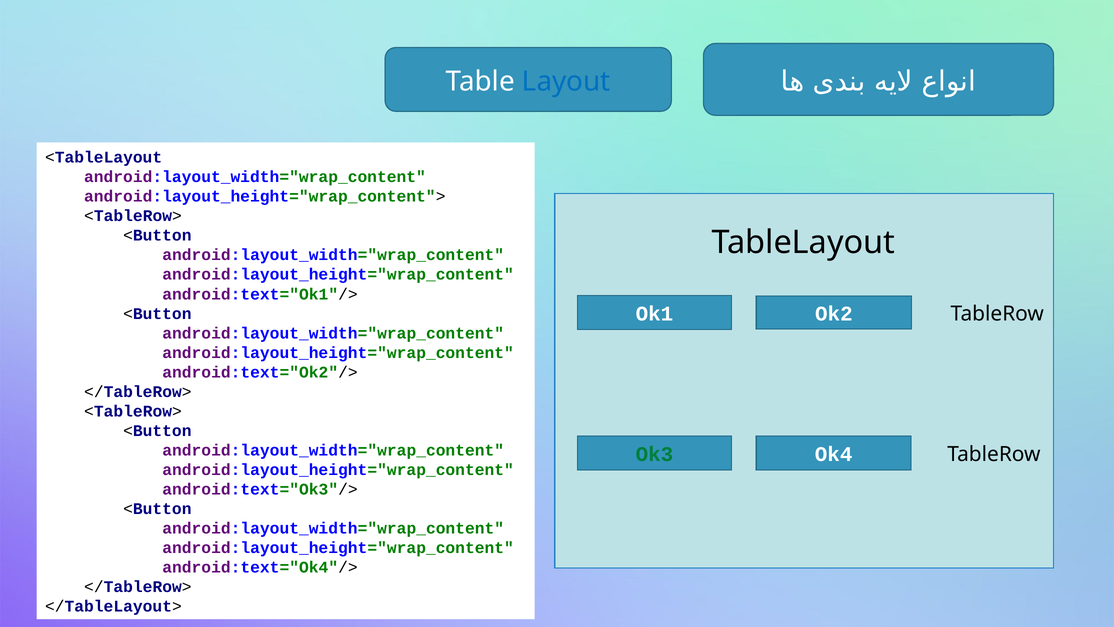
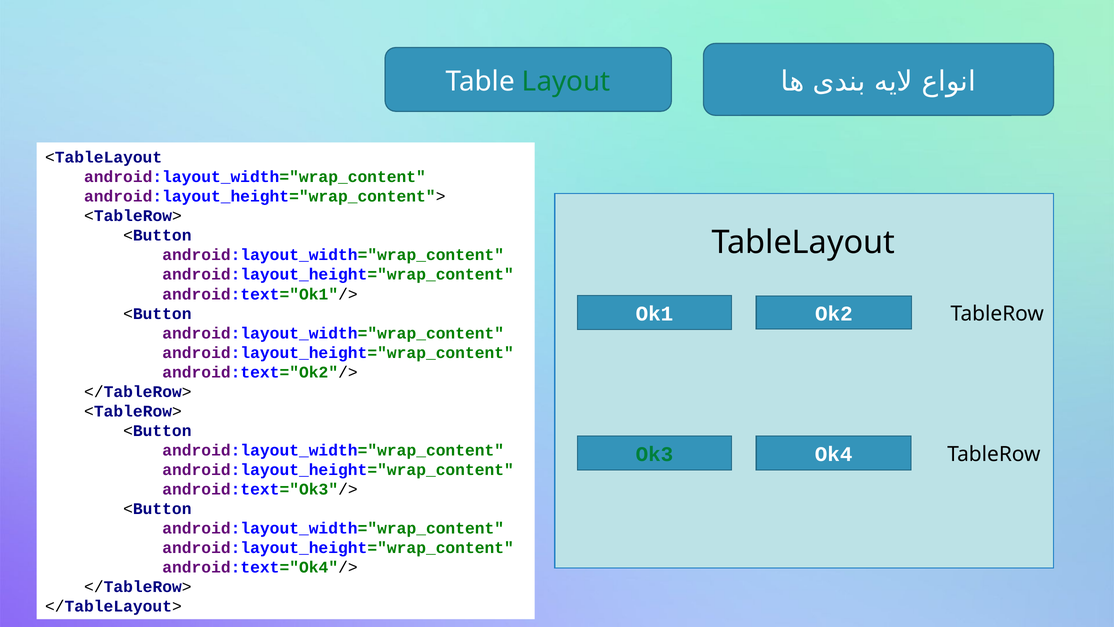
Layout colour: blue -> green
